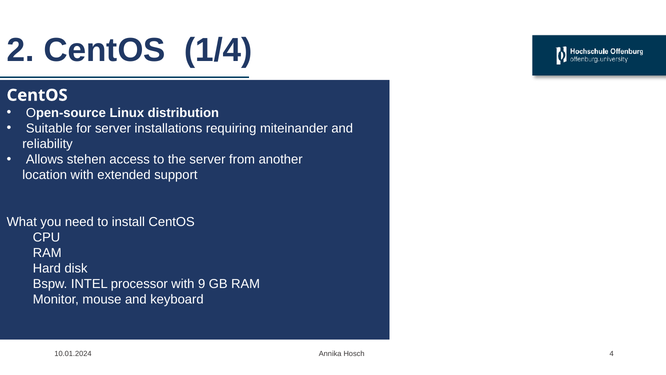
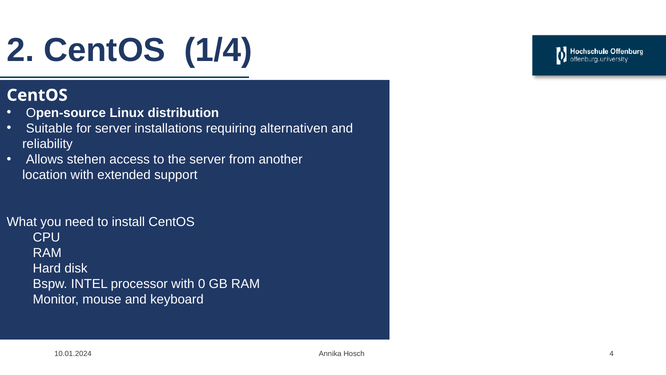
miteinander: miteinander -> alternativen
9: 9 -> 0
